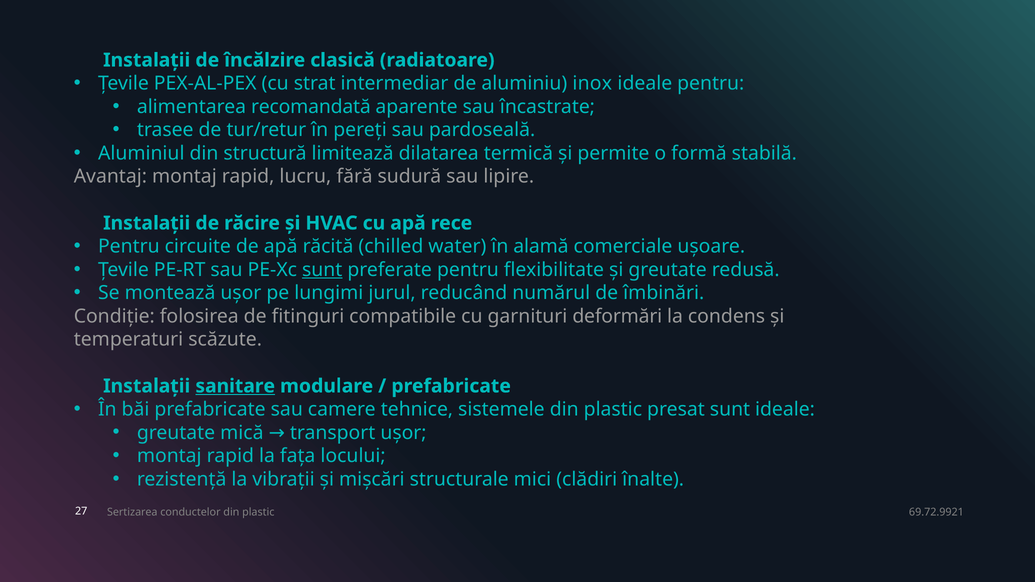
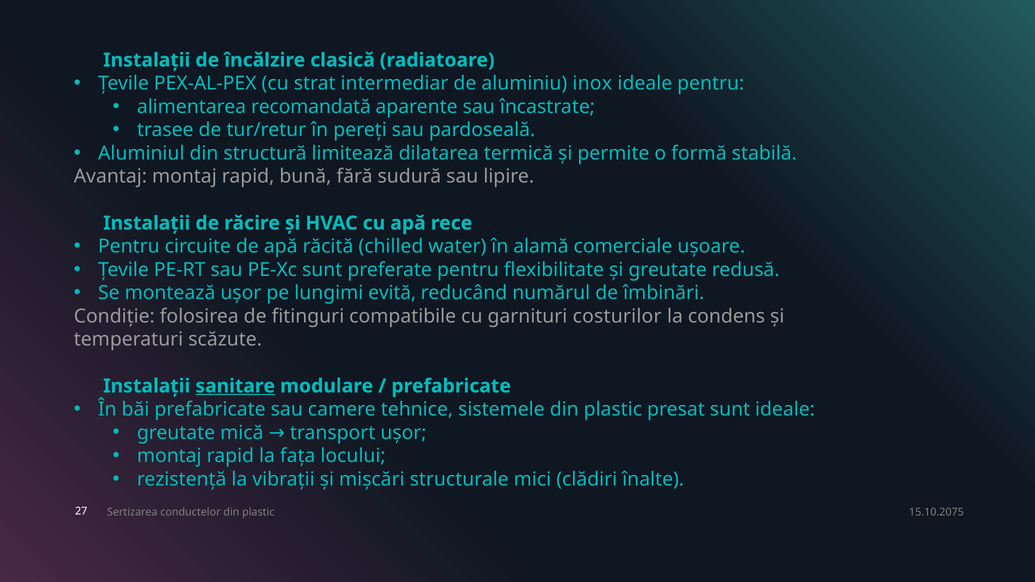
lucru: lucru -> bună
sunt at (322, 270) underline: present -> none
jurul: jurul -> evită
deformări: deformări -> costurilor
69.72.9921: 69.72.9921 -> 15.10.2075
